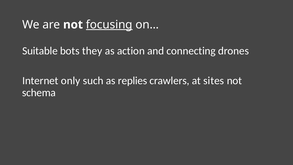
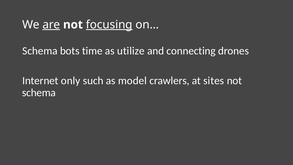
are underline: none -> present
Suitable at (40, 51): Suitable -> Schema
they: they -> time
action: action -> utilize
replies: replies -> model
